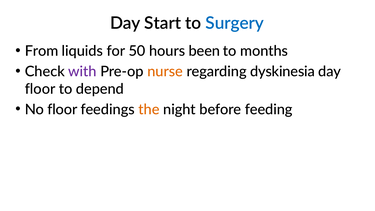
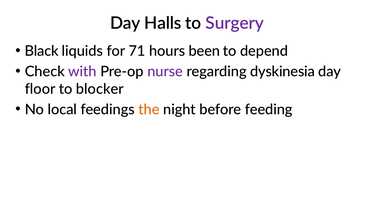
Start: Start -> Halls
Surgery colour: blue -> purple
From: From -> Black
50: 50 -> 71
months: months -> depend
nurse colour: orange -> purple
depend: depend -> blocker
No floor: floor -> local
